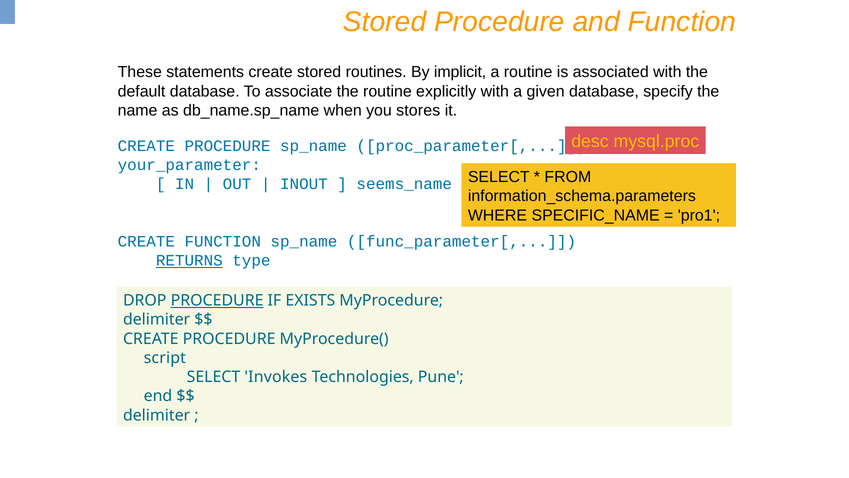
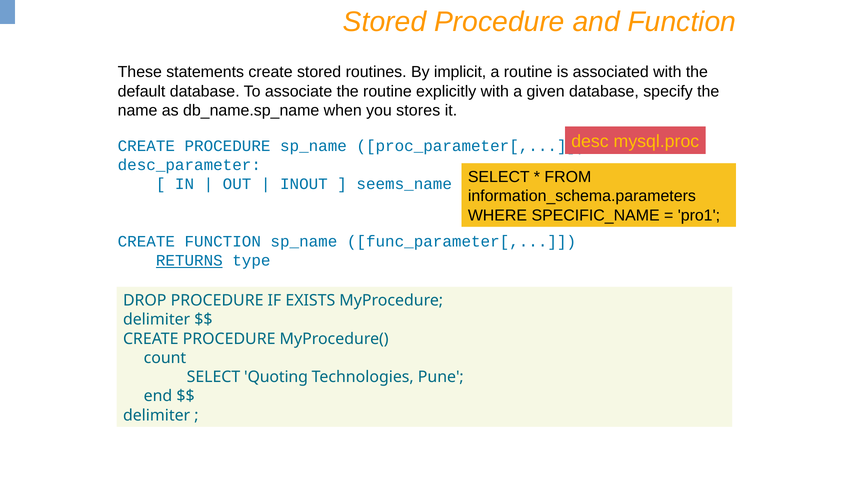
your_parameter: your_parameter -> desc_parameter
PROCEDURE at (217, 300) underline: present -> none
script: script -> count
Invokes: Invokes -> Quoting
